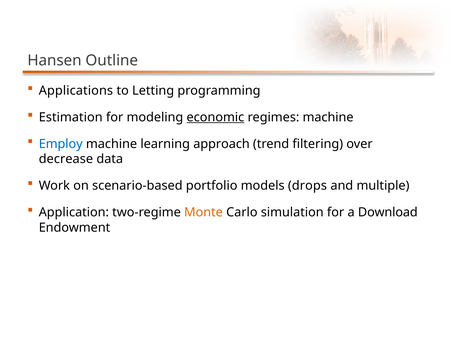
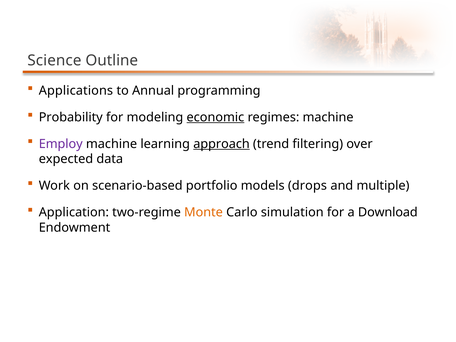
Hansen: Hansen -> Science
Letting: Letting -> Annual
Estimation: Estimation -> Probability
Employ colour: blue -> purple
approach underline: none -> present
decrease: decrease -> expected
